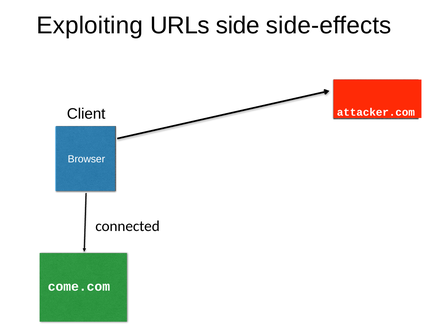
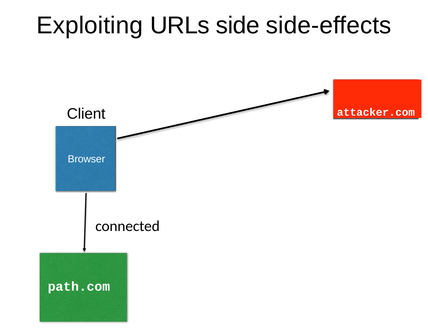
come.com: come.com -> path.com
